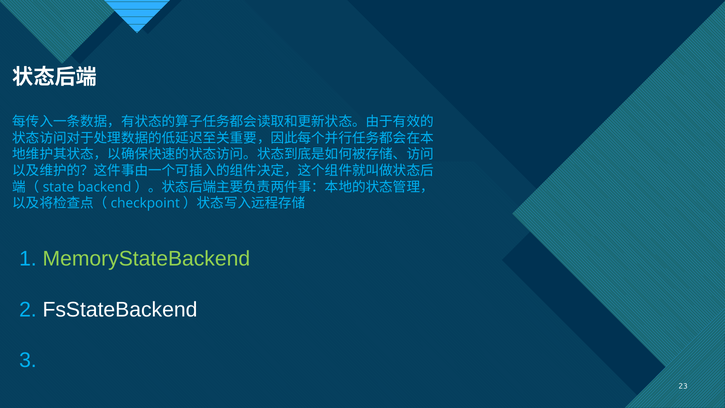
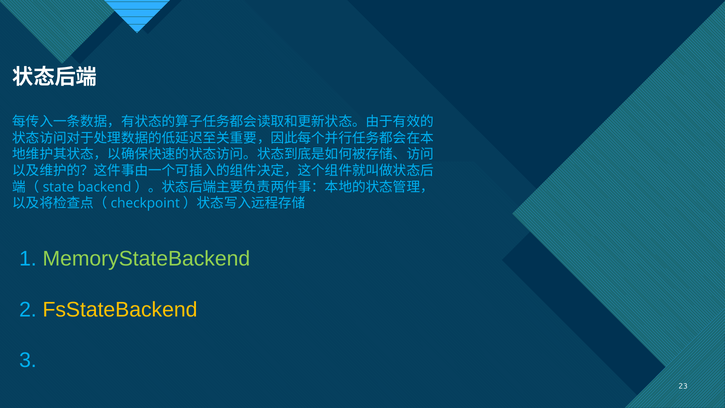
FsStateBackend colour: white -> yellow
